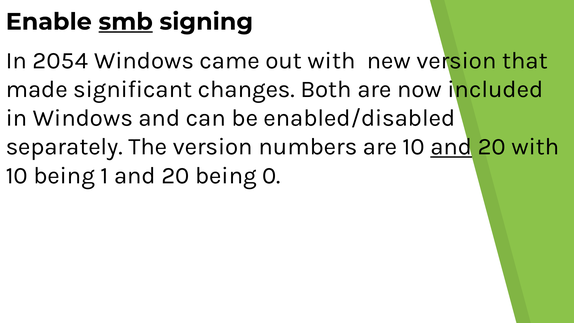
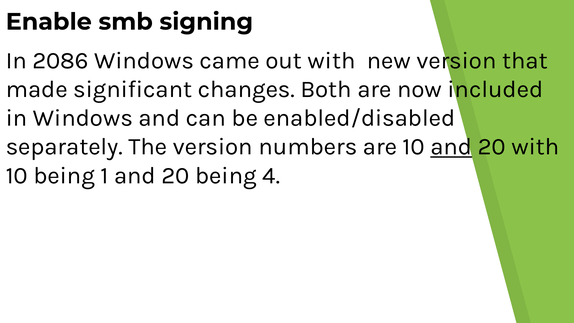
smb underline: present -> none
2054: 2054 -> 2086
0: 0 -> 4
